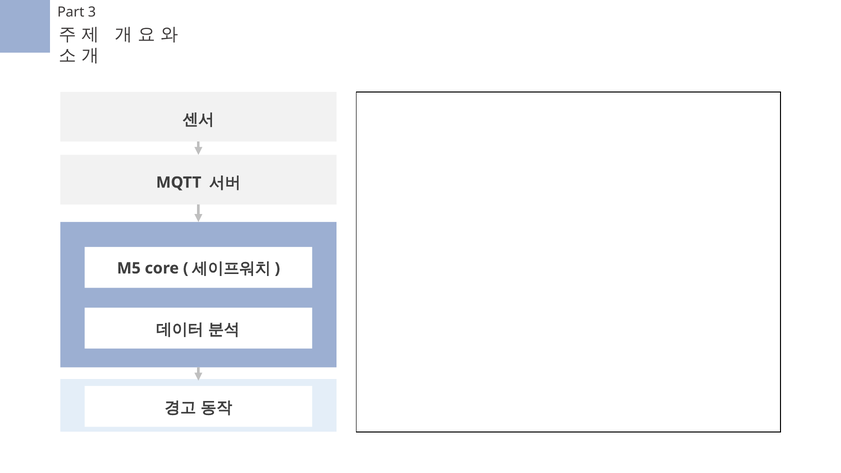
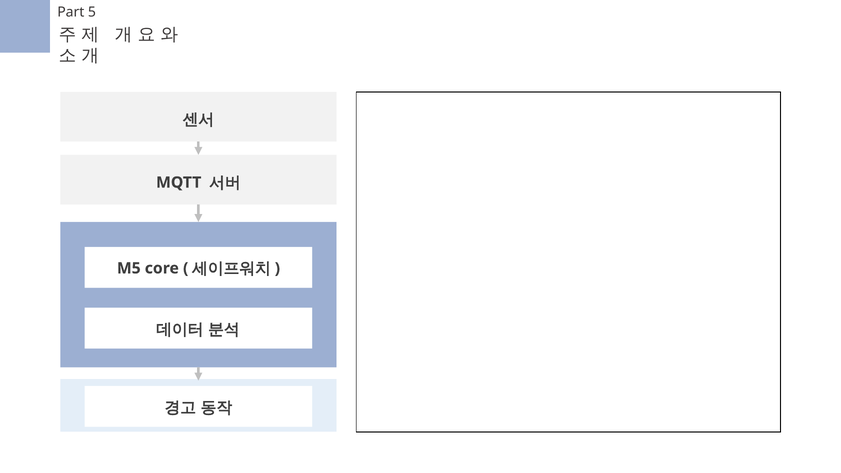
3: 3 -> 5
